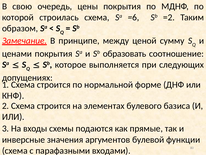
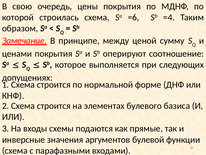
=2: =2 -> =4
образовать: образовать -> оперируют
